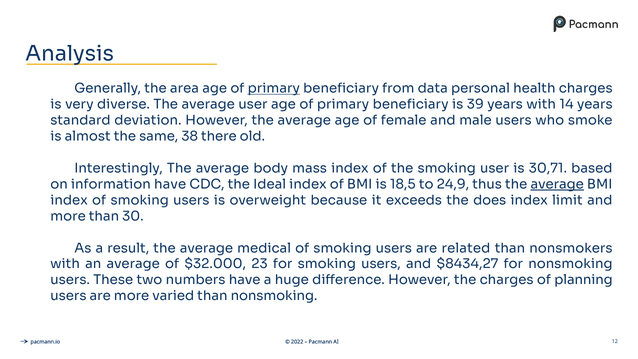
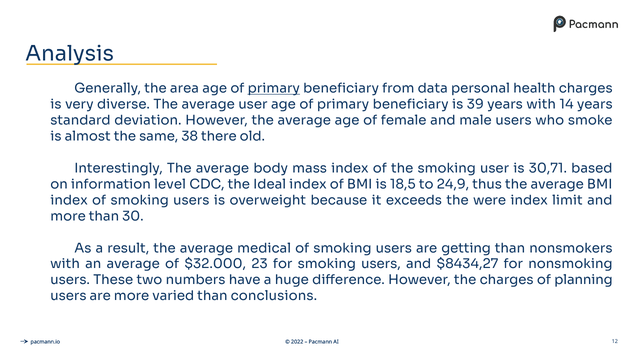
information have: have -> level
average at (557, 184) underline: present -> none
does: does -> were
related: related -> getting
than nonsmoking: nonsmoking -> conclusions
